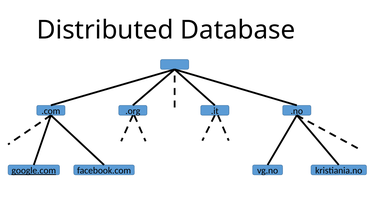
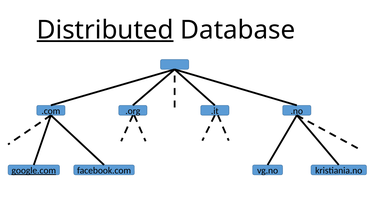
Distributed underline: none -> present
